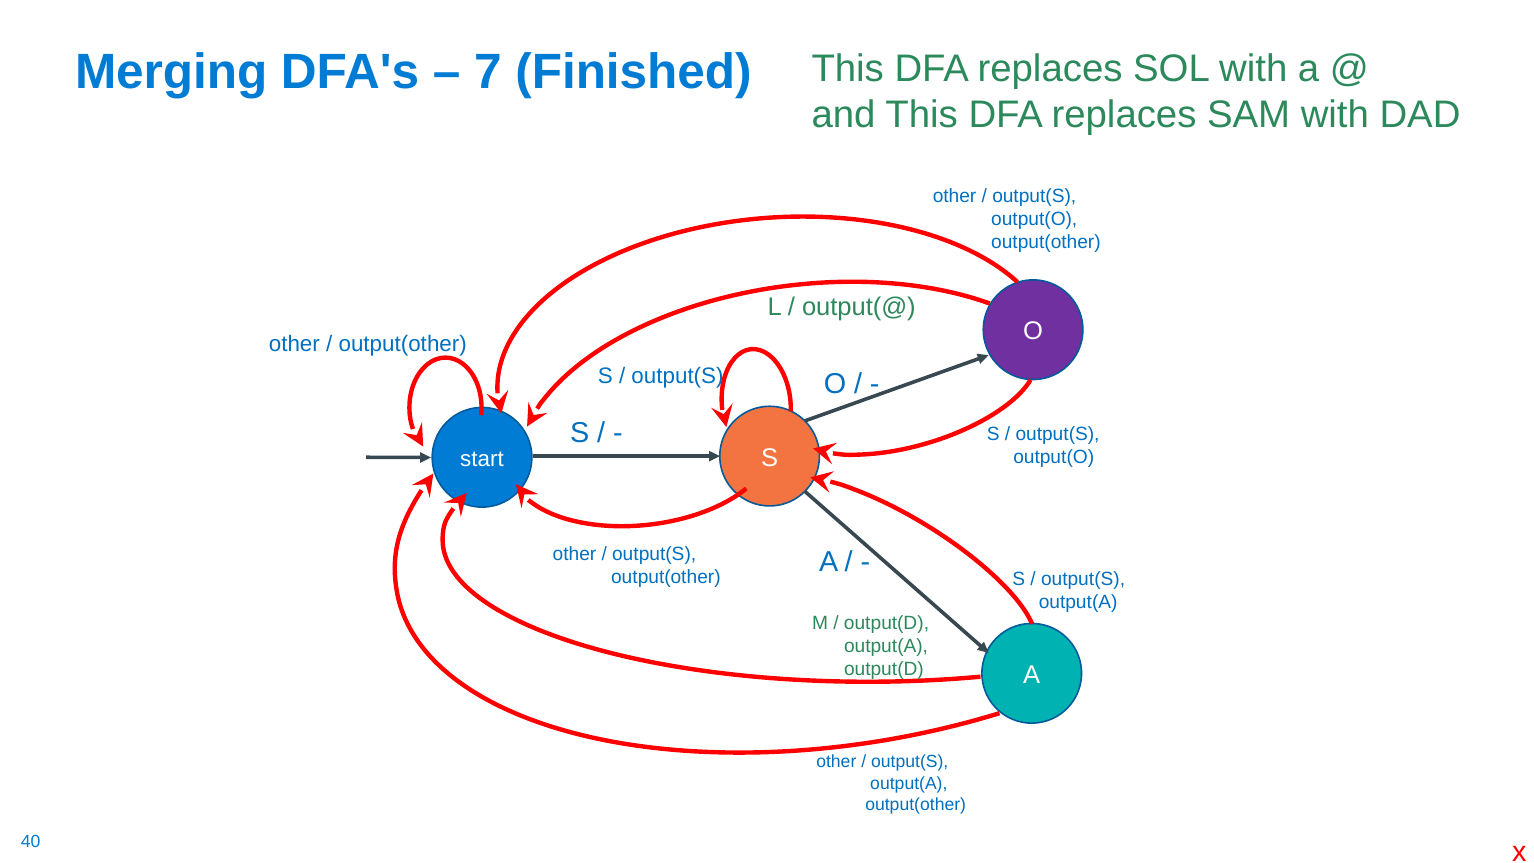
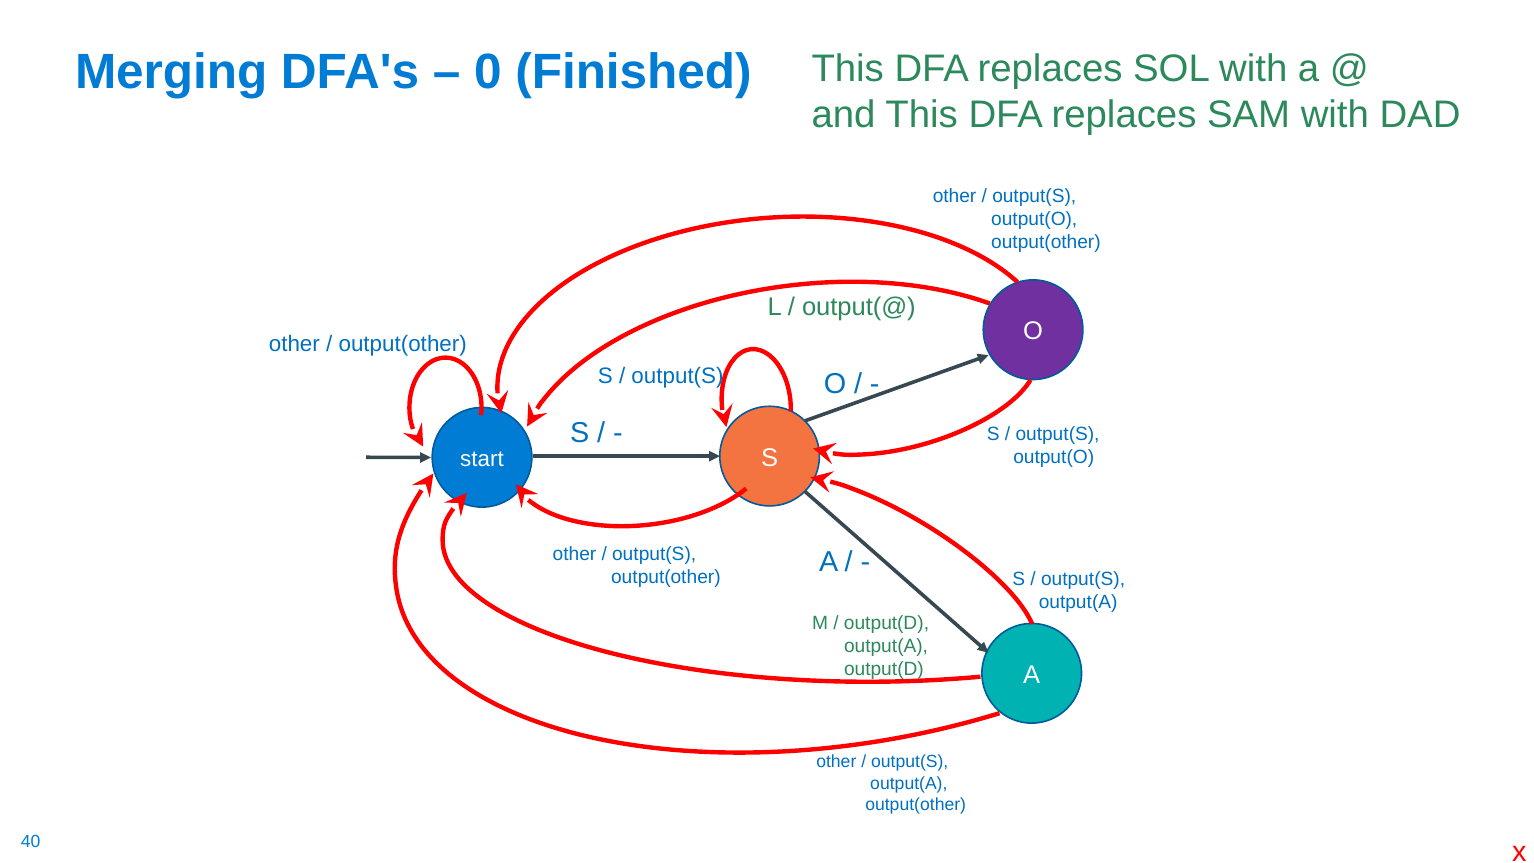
7: 7 -> 0
